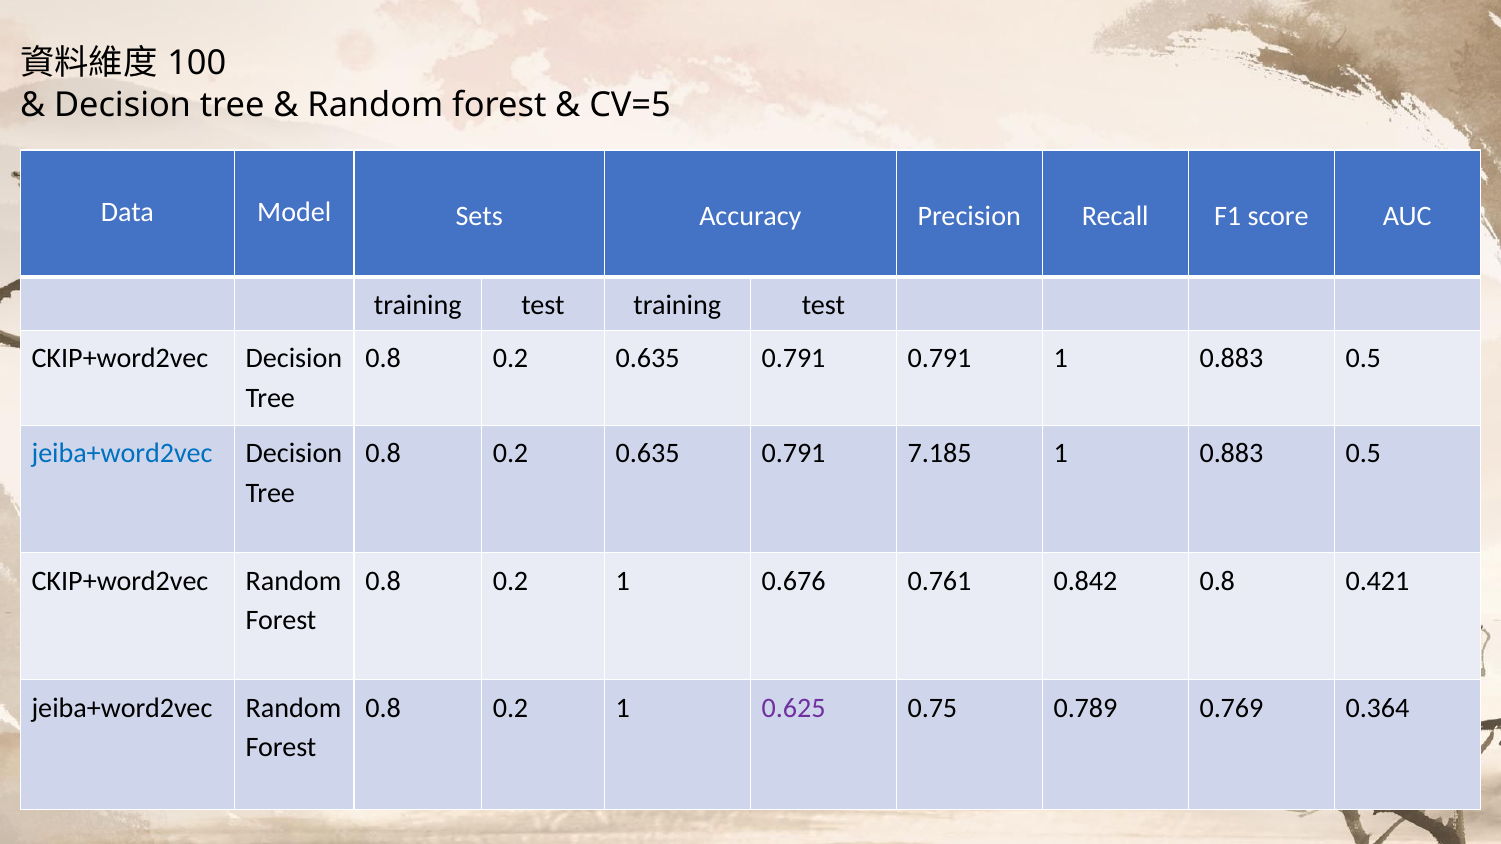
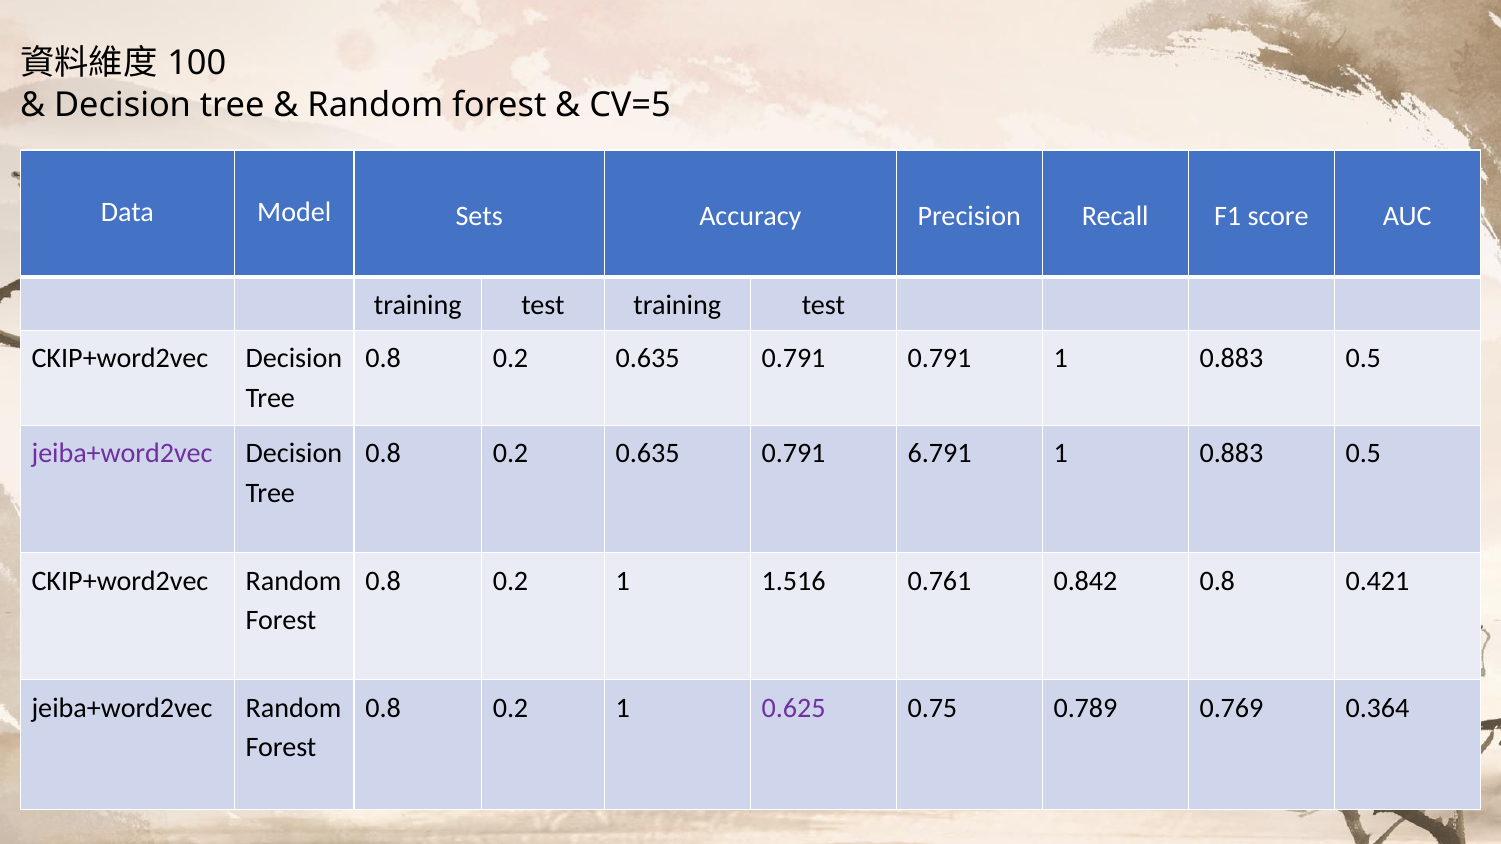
jeiba+word2vec at (122, 454) colour: blue -> purple
7.185: 7.185 -> 6.791
0.676: 0.676 -> 1.516
